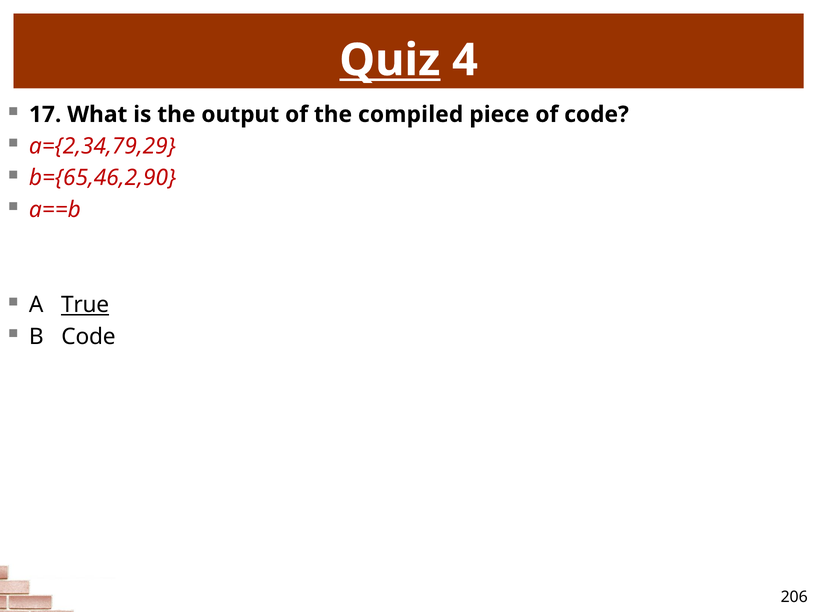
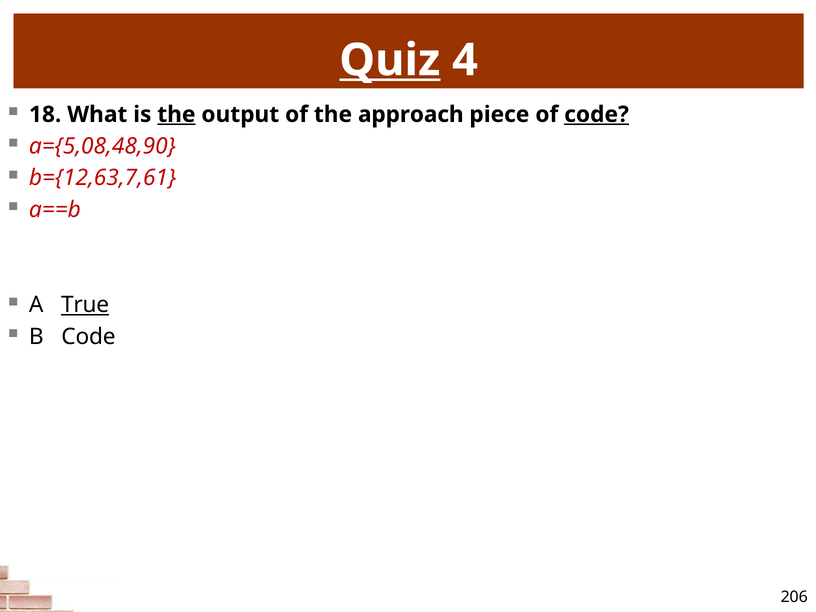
17: 17 -> 18
the at (176, 114) underline: none -> present
compiled: compiled -> approach
code at (597, 114) underline: none -> present
a={2,34,79,29: a={2,34,79,29 -> a={5,08,48,90
b={65,46,2,90: b={65,46,2,90 -> b={12,63,7,61
